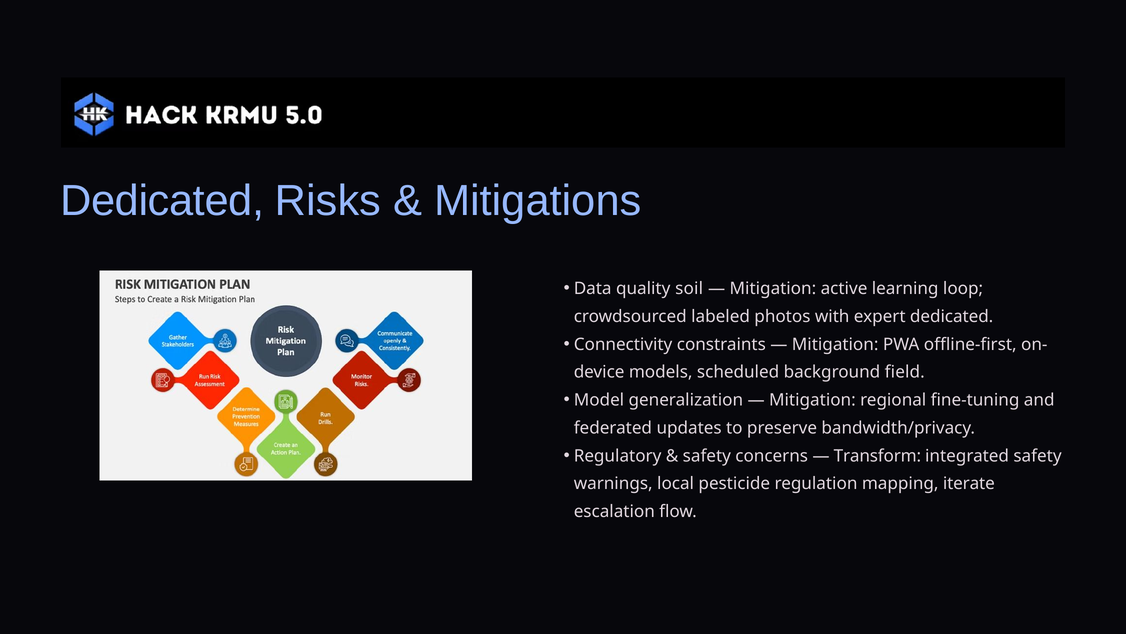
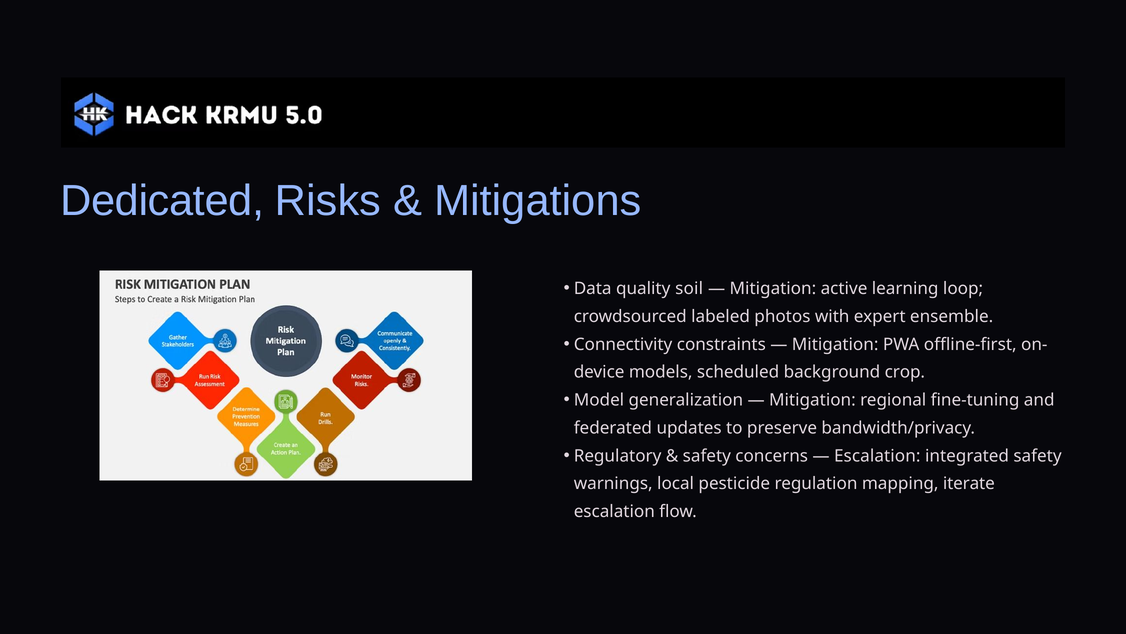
expert dedicated: dedicated -> ensemble
field: field -> crop
Transform at (877, 455): Transform -> Escalation
